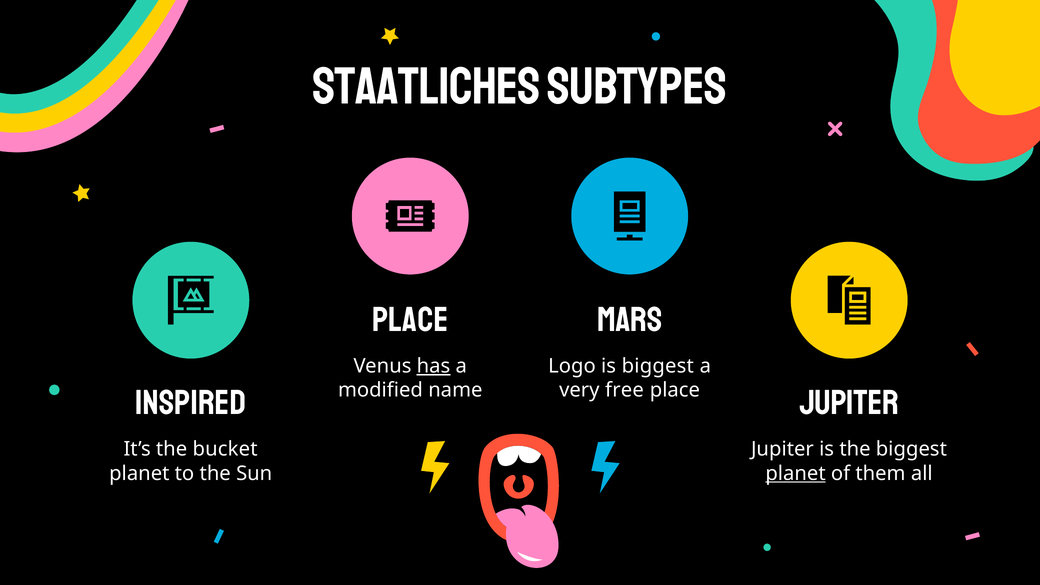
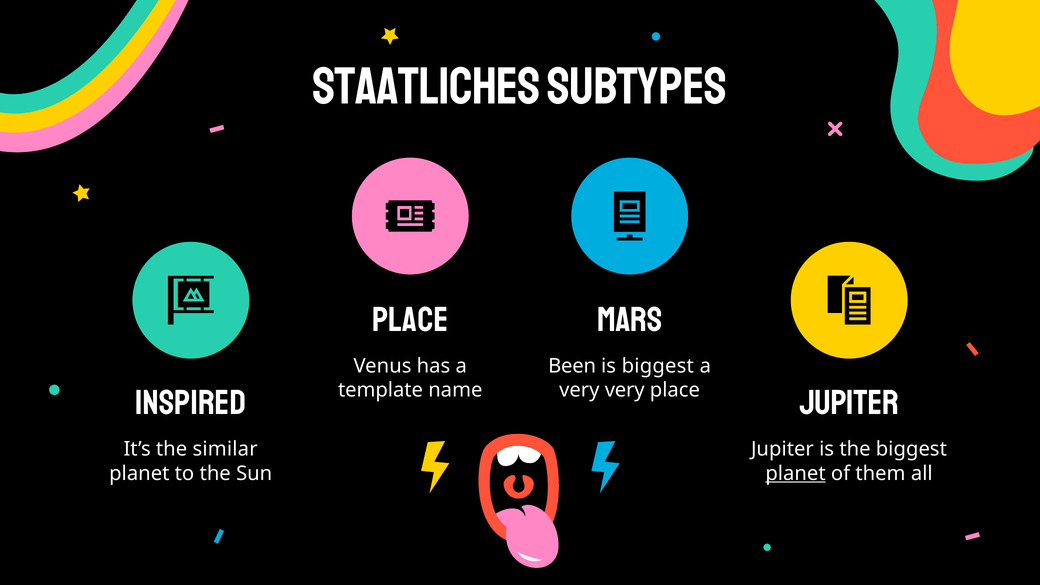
has underline: present -> none
Logo: Logo -> Been
modified: modified -> template
very free: free -> very
bucket: bucket -> similar
